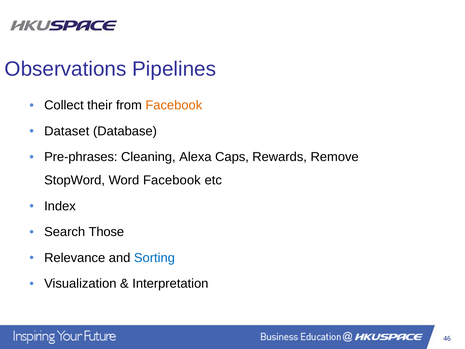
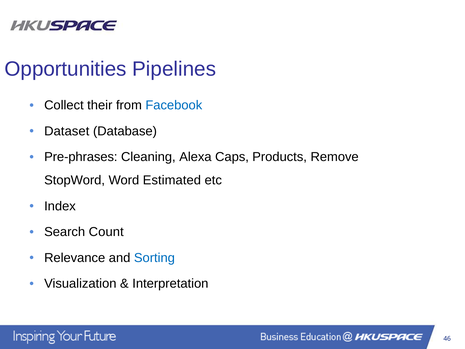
Observations: Observations -> Opportunities
Facebook at (174, 105) colour: orange -> blue
Rewards: Rewards -> Products
Word Facebook: Facebook -> Estimated
Those: Those -> Count
